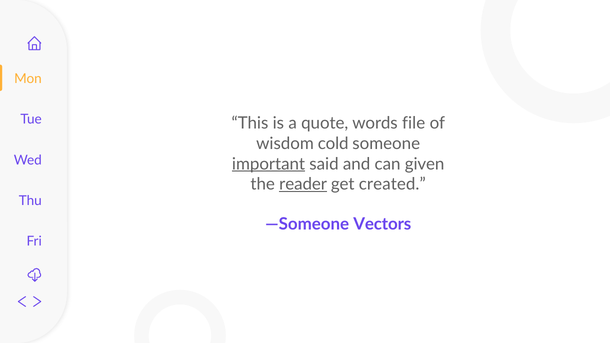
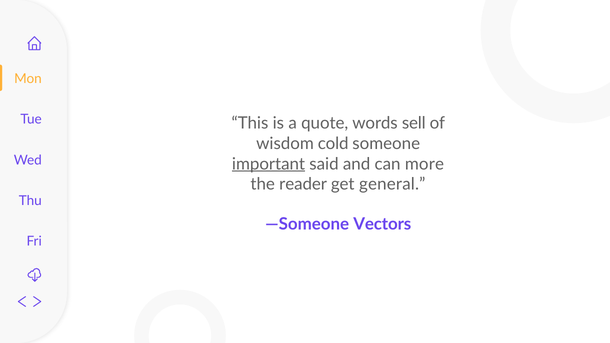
file: file -> sell
given: given -> more
reader underline: present -> none
created: created -> general
